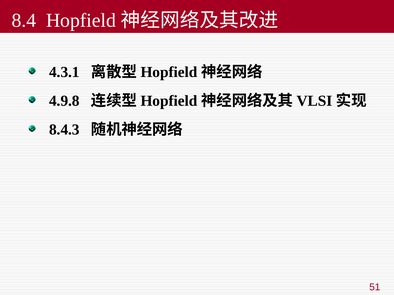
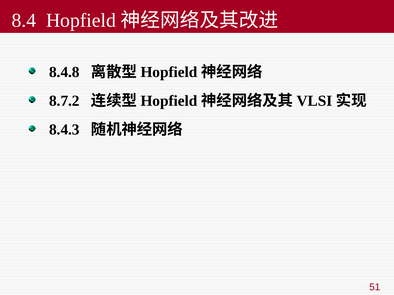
4.3.1: 4.3.1 -> 8.4.8
4.9.8: 4.9.8 -> 8.7.2
